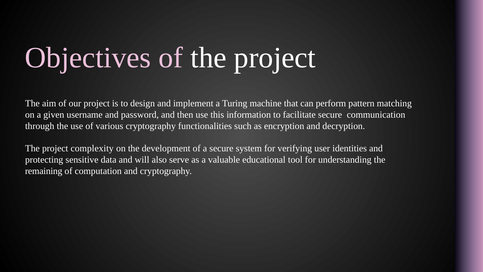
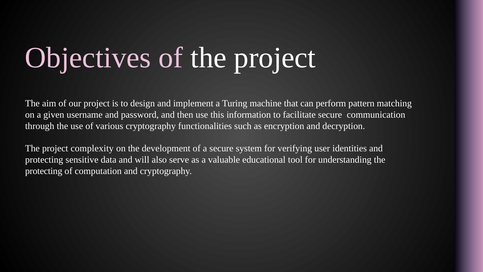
remaining at (44, 171): remaining -> protecting
